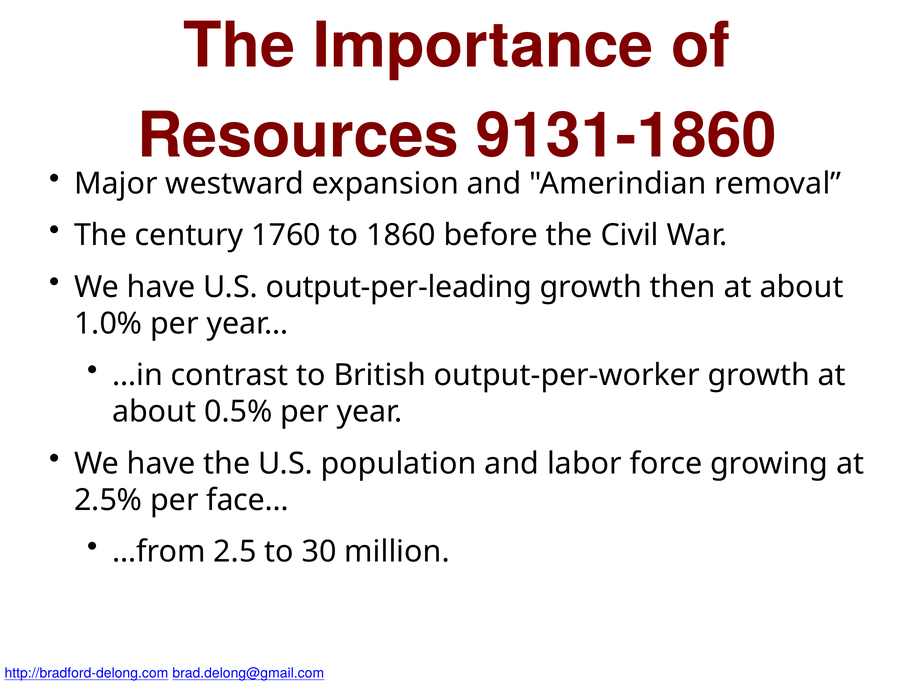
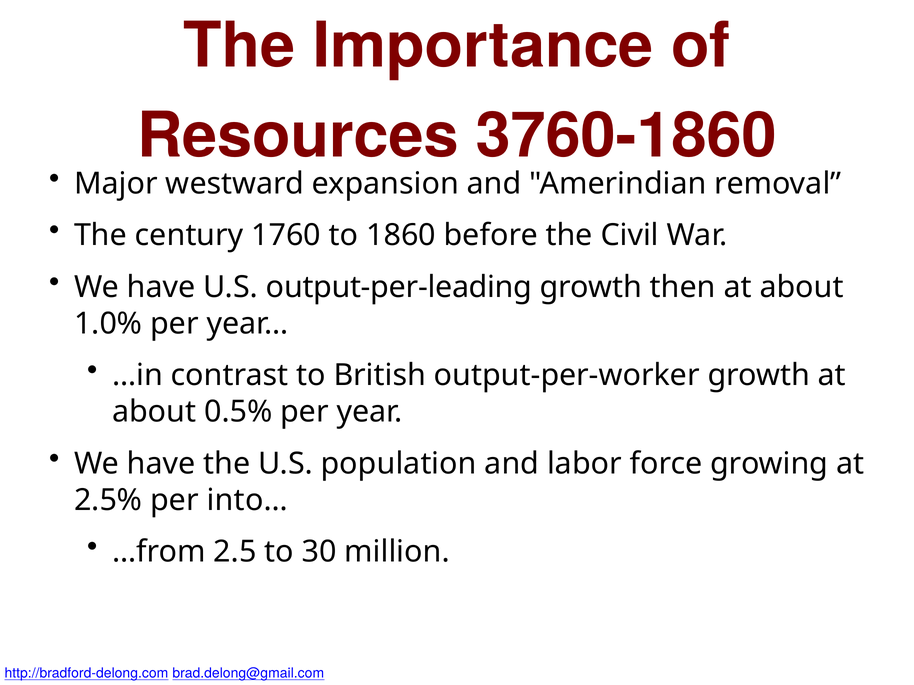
9131-1860: 9131-1860 -> 3760-1860
face…: face… -> into…
